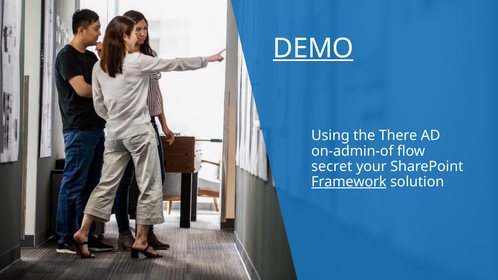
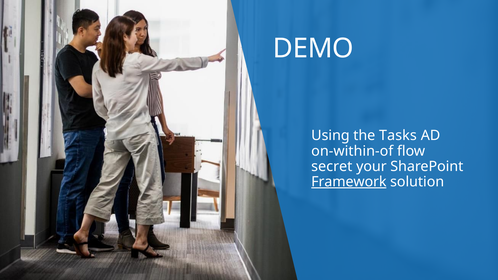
DEMO underline: present -> none
There: There -> Tasks
on-admin-of: on-admin-of -> on-within-of
